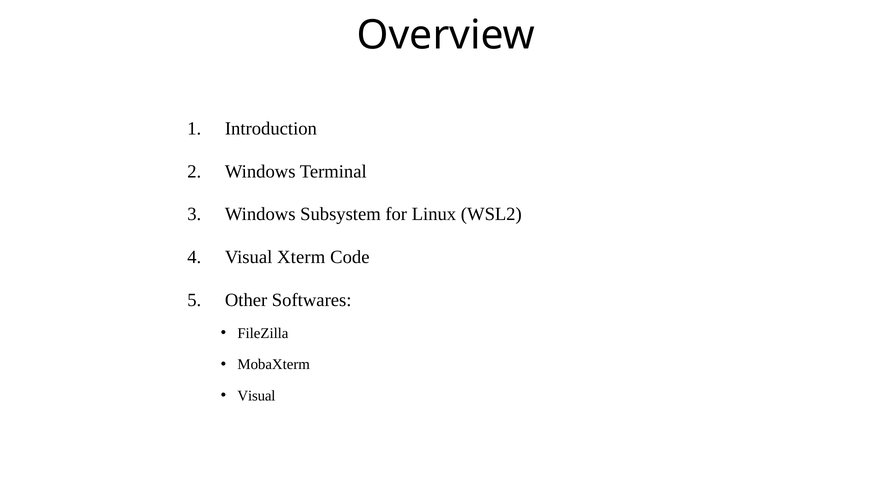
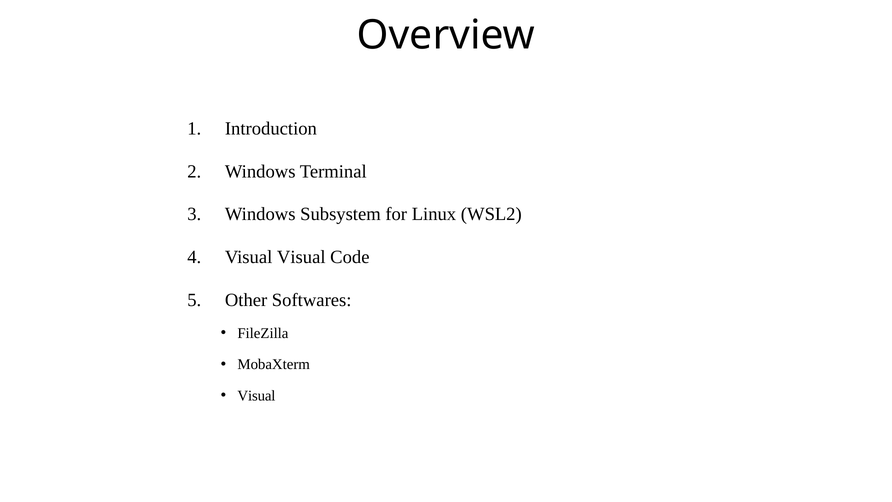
Visual Xterm: Xterm -> Visual
